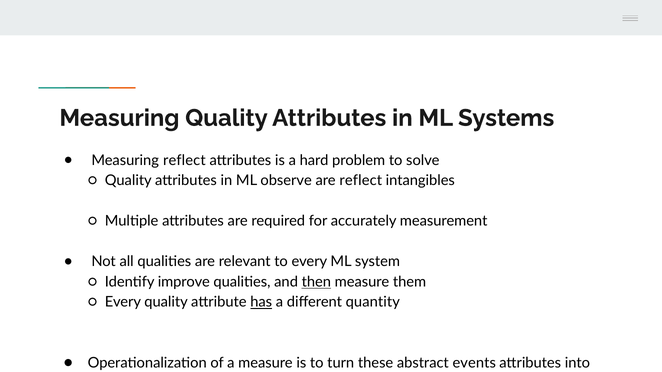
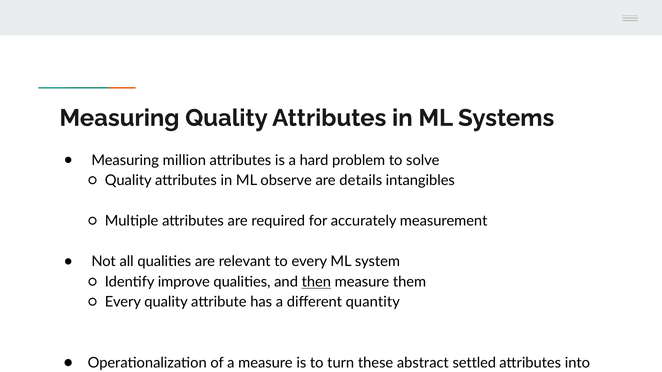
Measuring reflect: reflect -> million
are reflect: reflect -> details
has underline: present -> none
events: events -> settled
